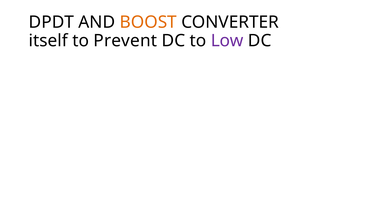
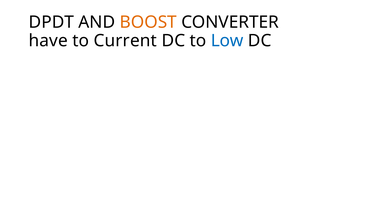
itself: itself -> have
Prevent: Prevent -> Current
Low colour: purple -> blue
